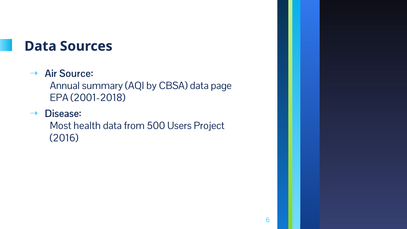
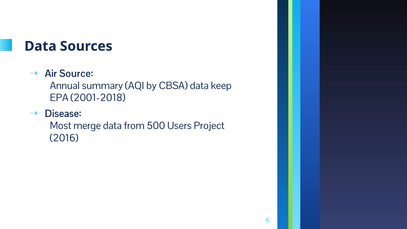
page: page -> keep
health: health -> merge
